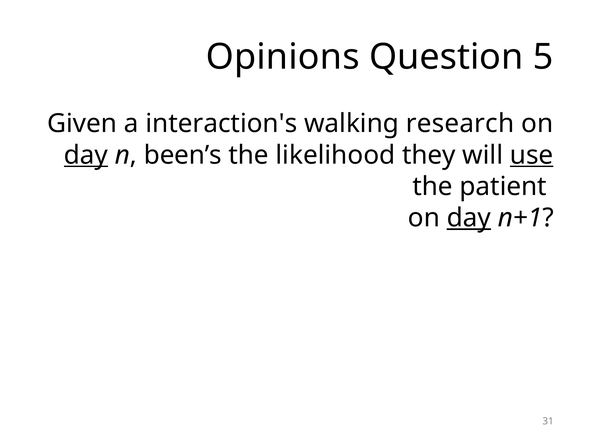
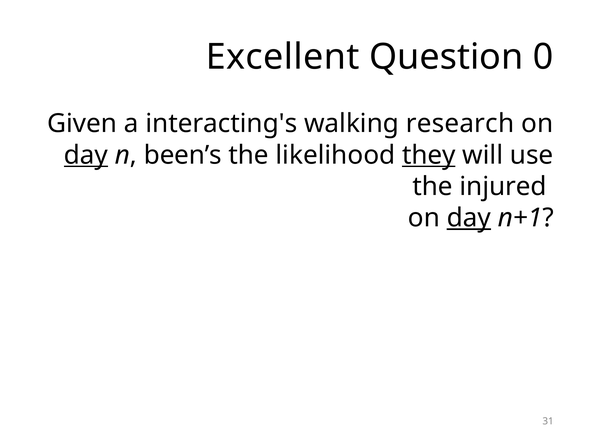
Opinions: Opinions -> Excellent
5: 5 -> 0
interaction's: interaction's -> interacting's
they underline: none -> present
use underline: present -> none
patient: patient -> injured
